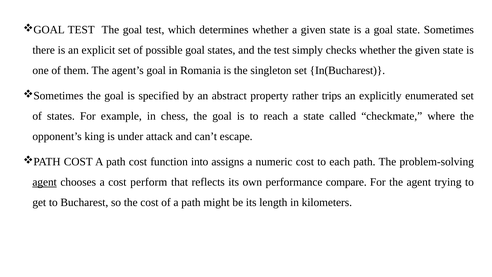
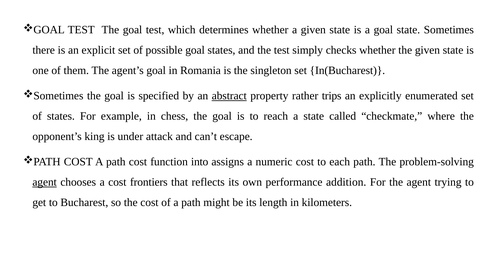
abstract underline: none -> present
perform: perform -> frontiers
compare: compare -> addition
